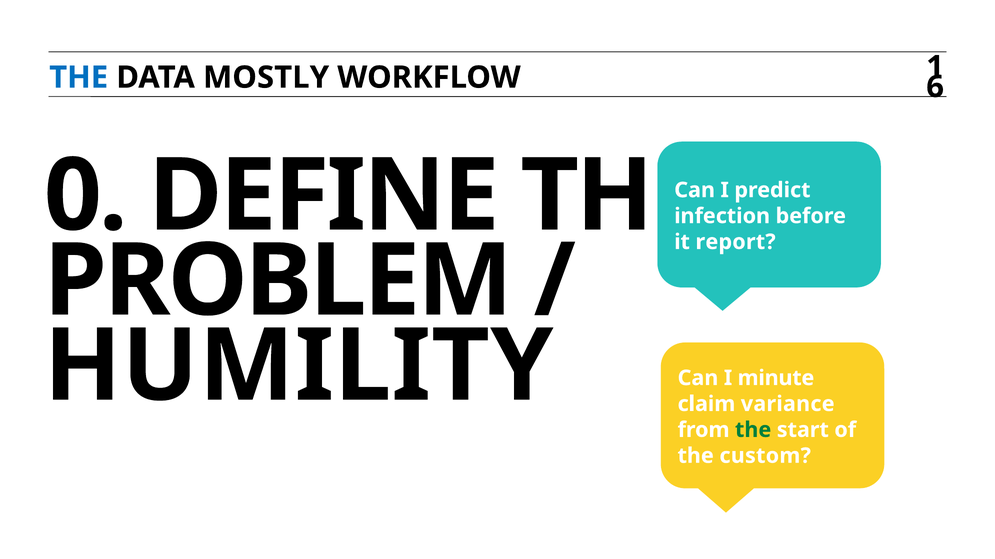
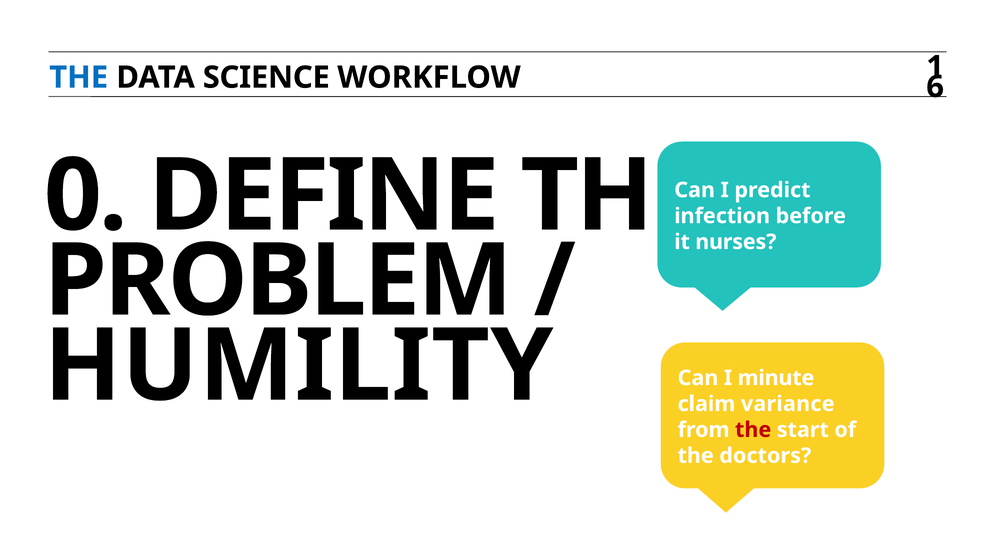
MOSTLY: MOSTLY -> SCIENCE
report: report -> nurses
the at (753, 430) colour: green -> red
custom: custom -> doctors
